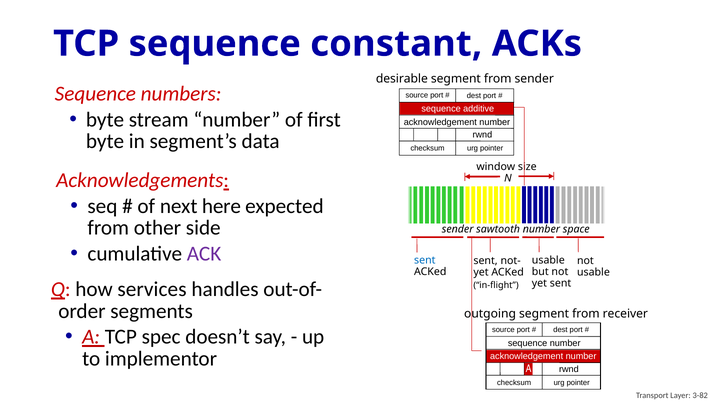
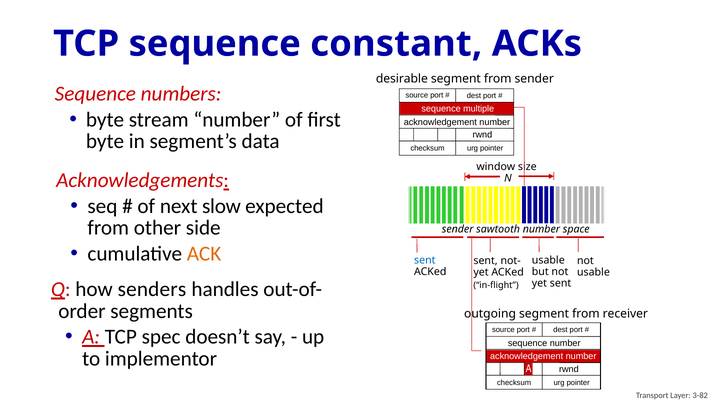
additive: additive -> multiple
here: here -> slow
ACK colour: purple -> orange
services: services -> senders
